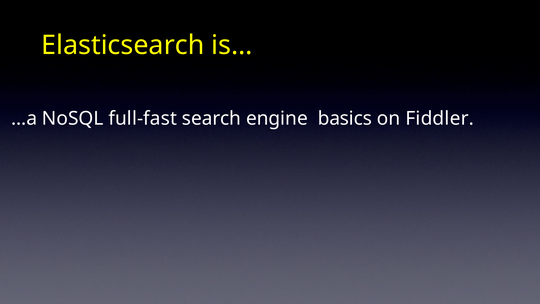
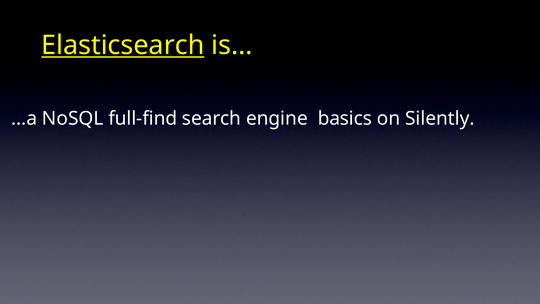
Elasticsearch underline: none -> present
full-fast: full-fast -> full-find
Fiddler: Fiddler -> Silently
